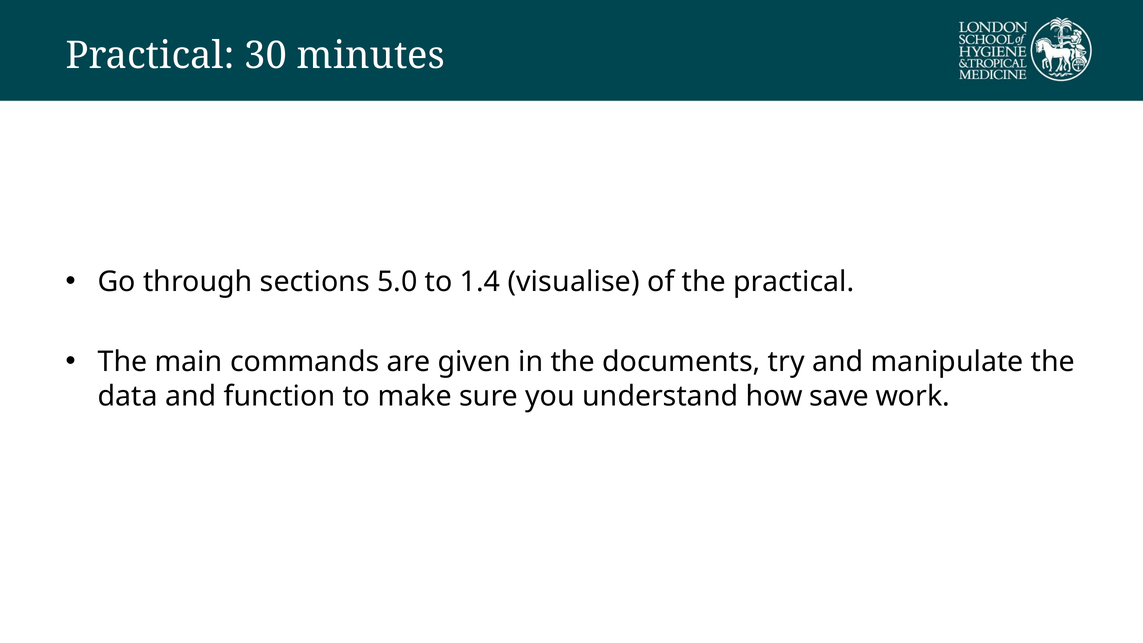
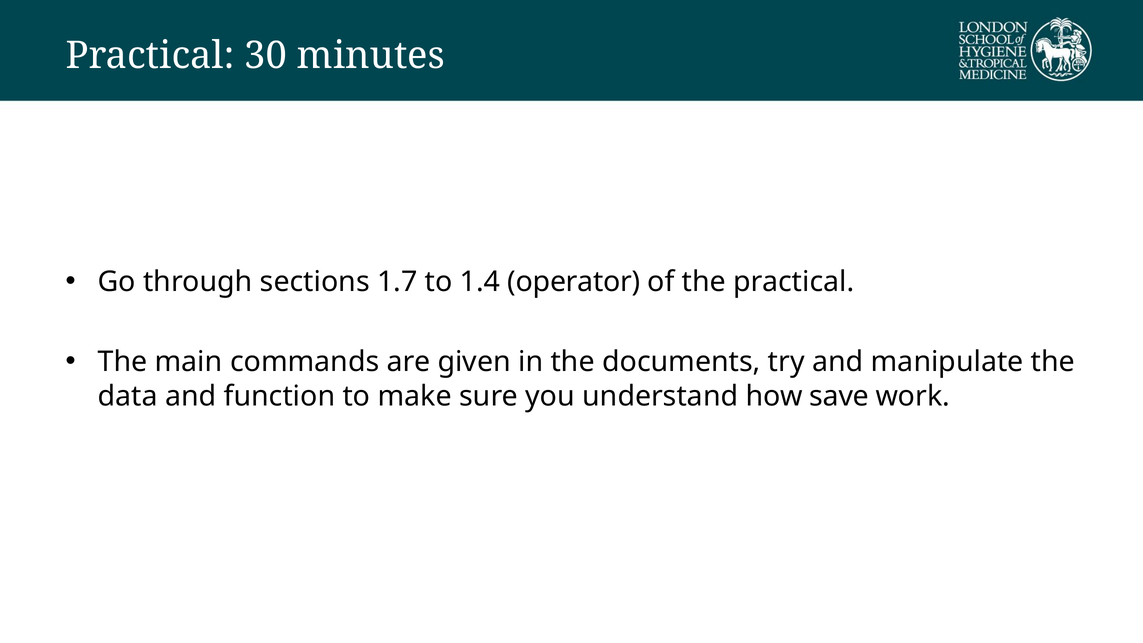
5.0: 5.0 -> 1.7
visualise: visualise -> operator
